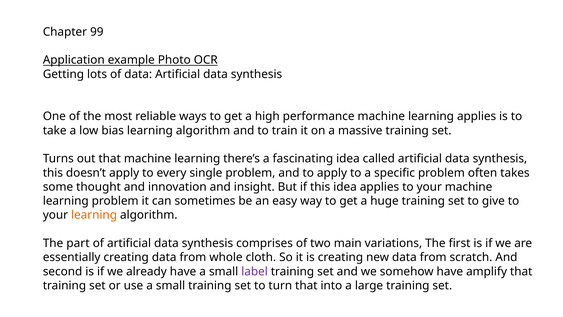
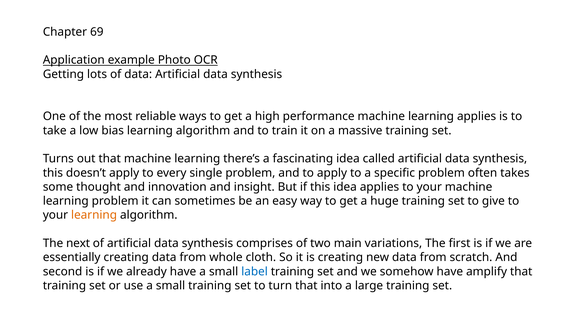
99: 99 -> 69
part: part -> next
label colour: purple -> blue
